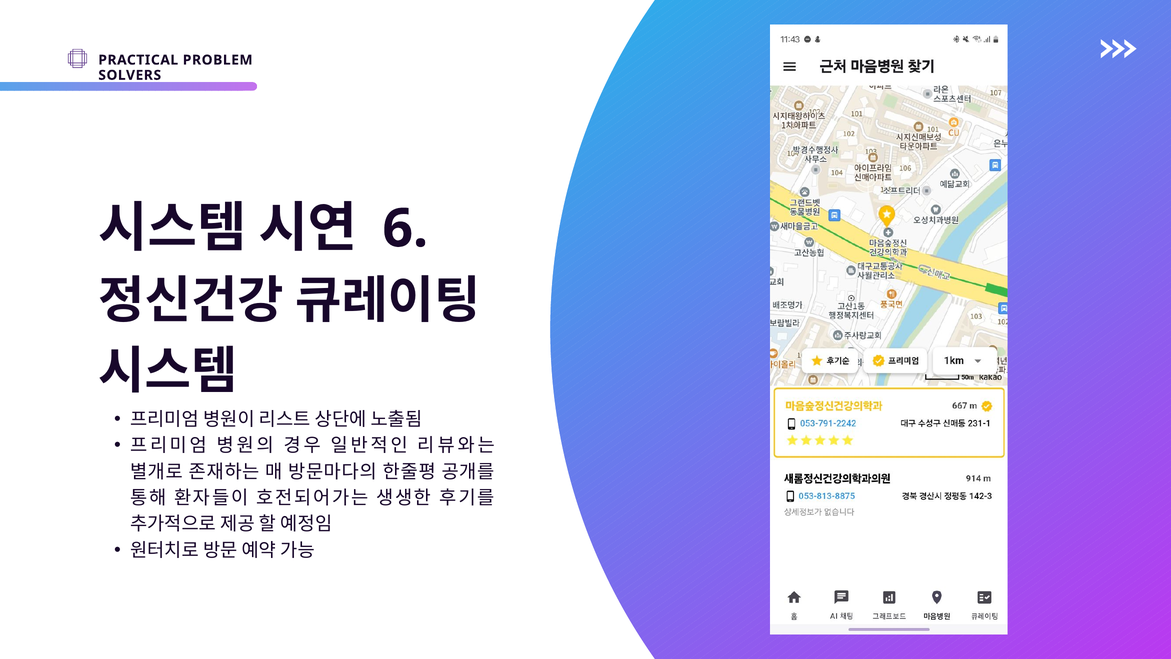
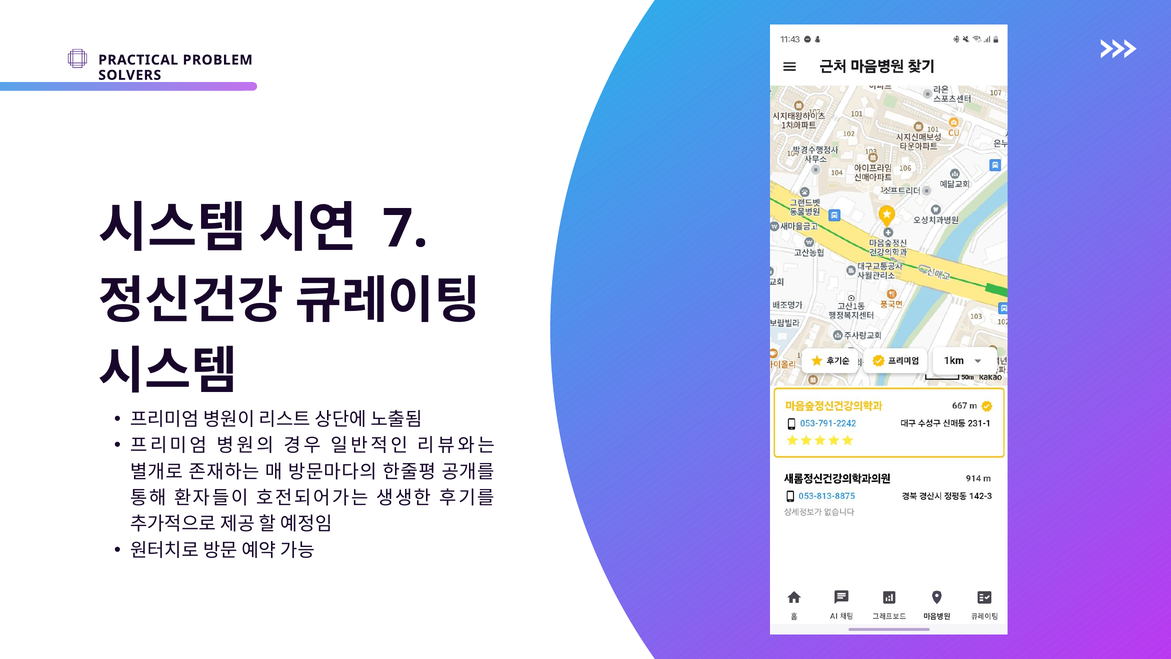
6: 6 -> 7
